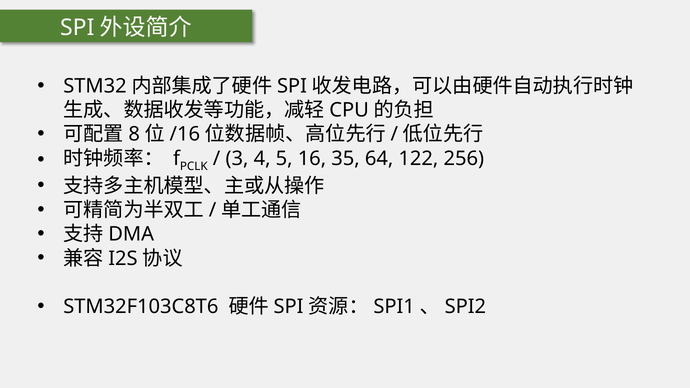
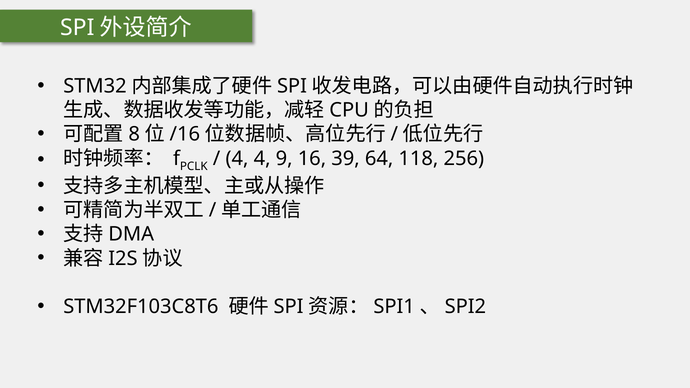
3 at (237, 158): 3 -> 4
5: 5 -> 9
35: 35 -> 39
122: 122 -> 118
